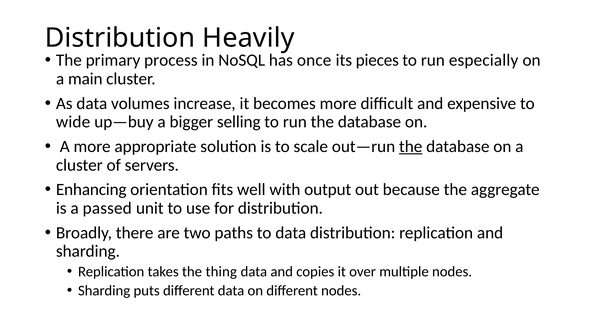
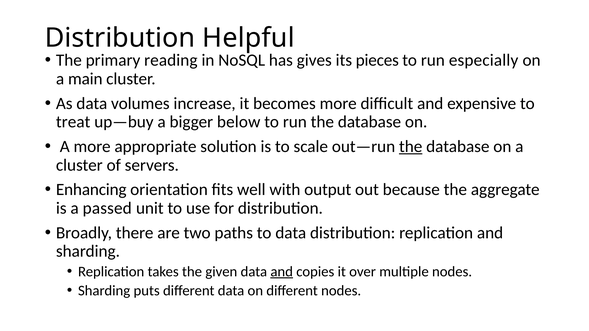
Heavily: Heavily -> Helpful
process: process -> reading
once: once -> gives
wide: wide -> treat
selling: selling -> below
thing: thing -> given
and at (282, 272) underline: none -> present
